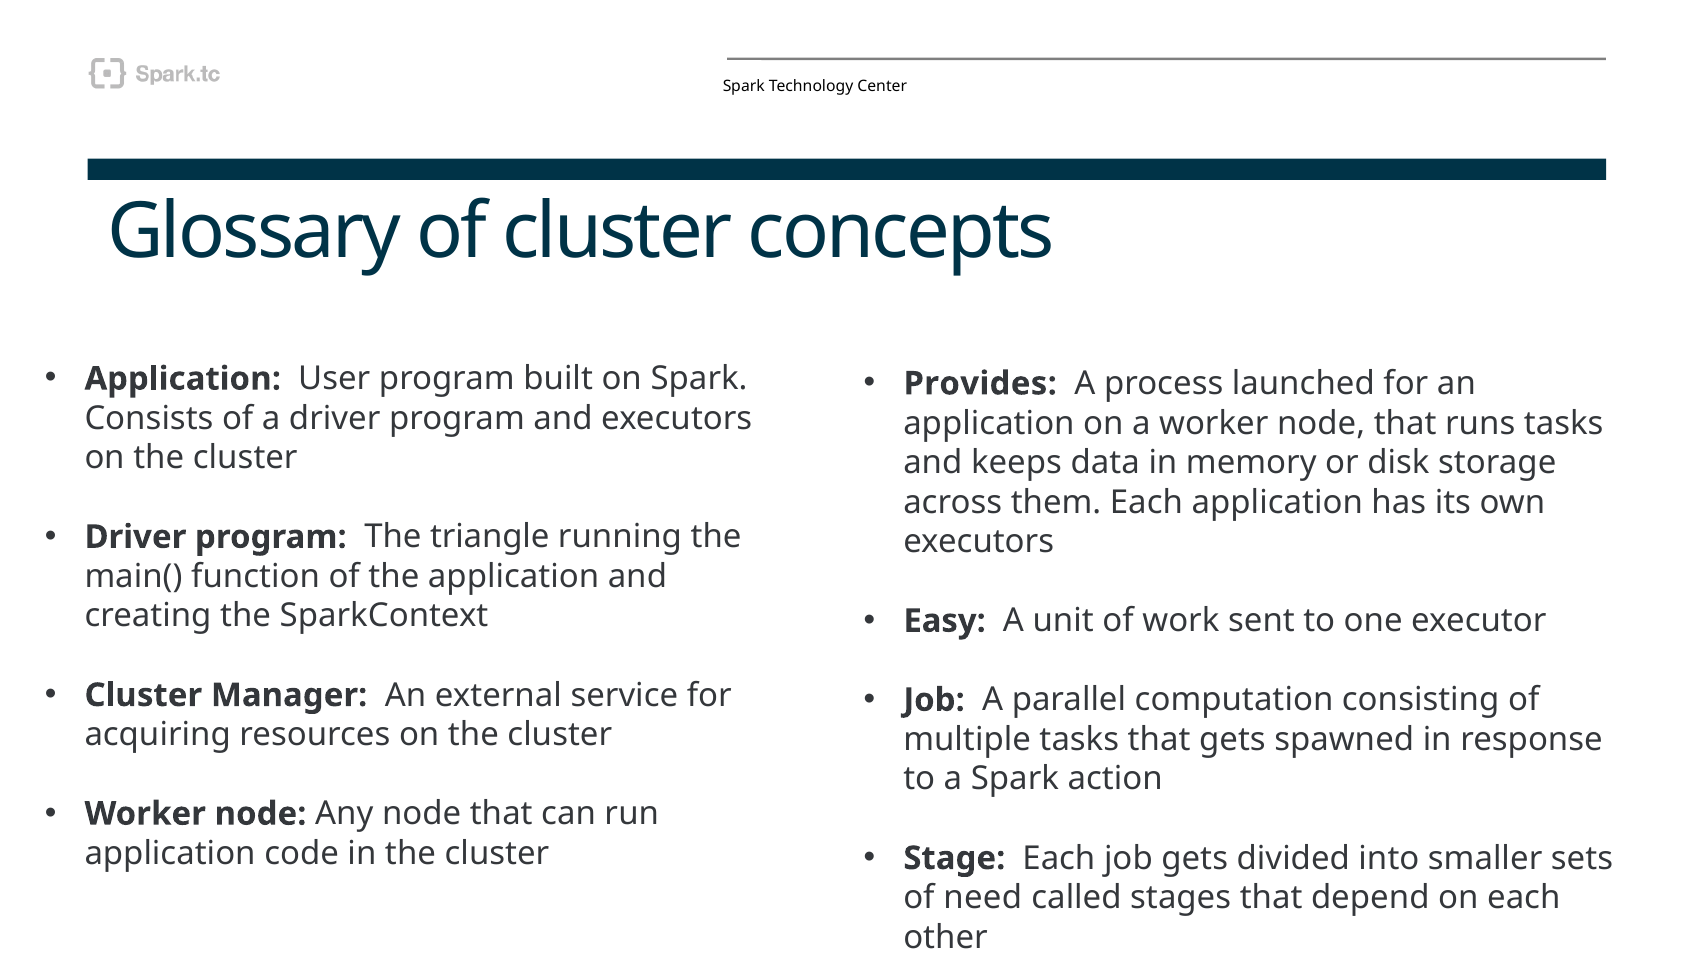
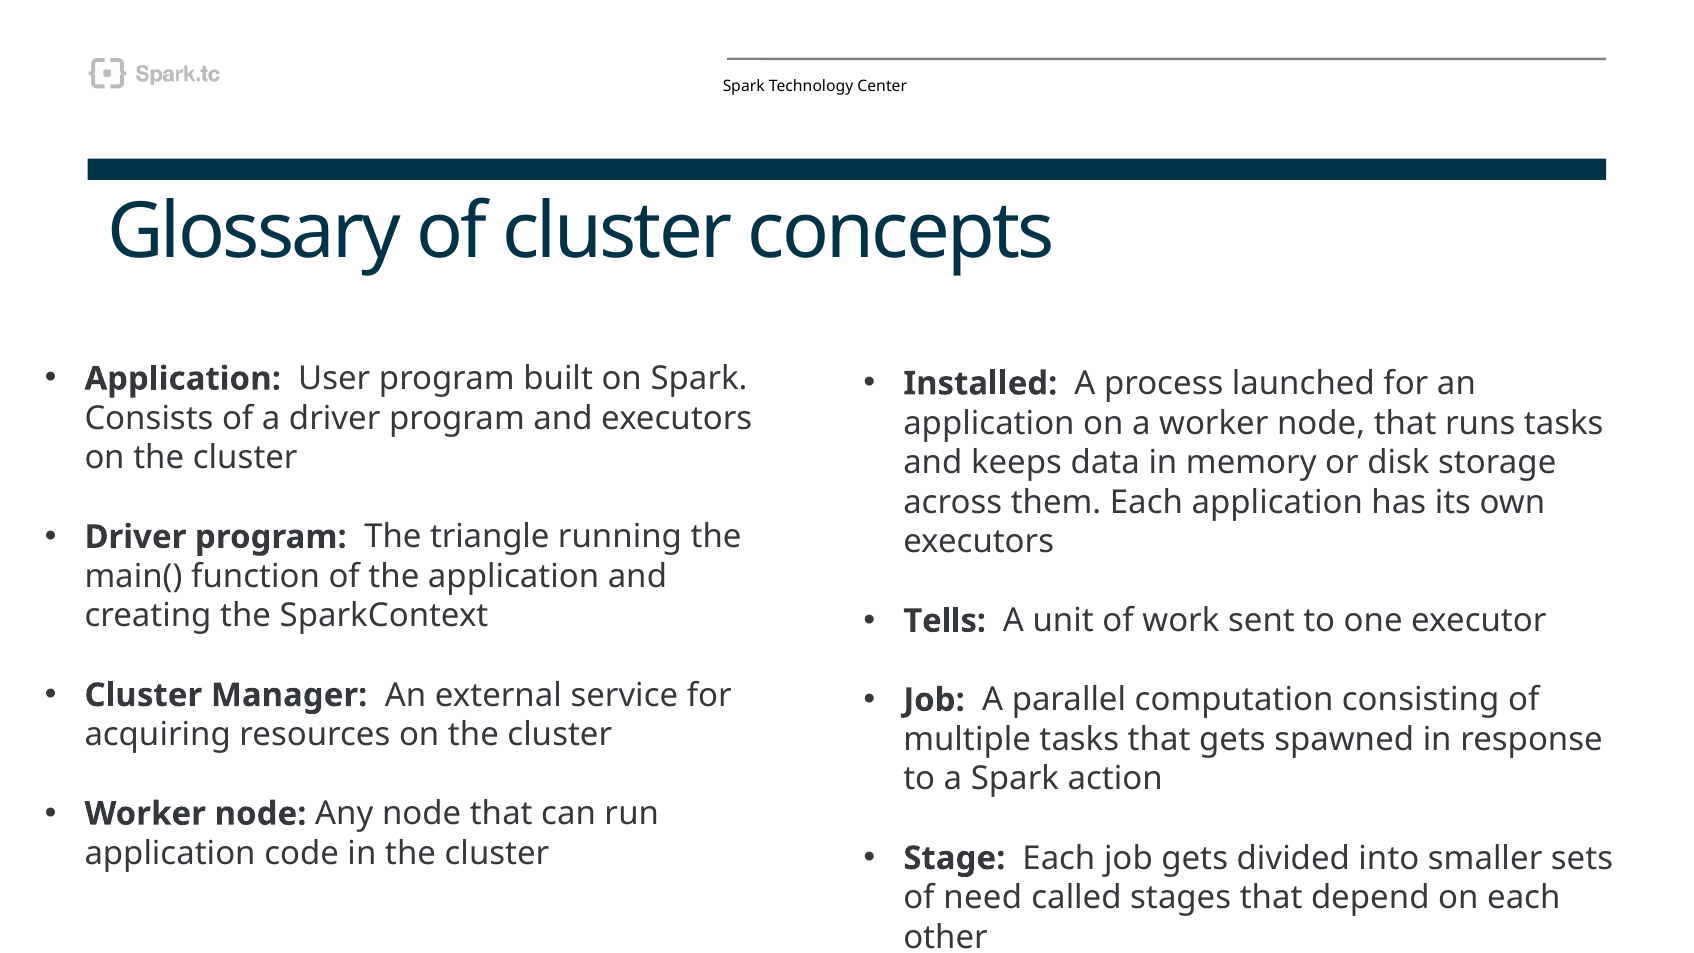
Provides: Provides -> Installed
Easy: Easy -> Tells
